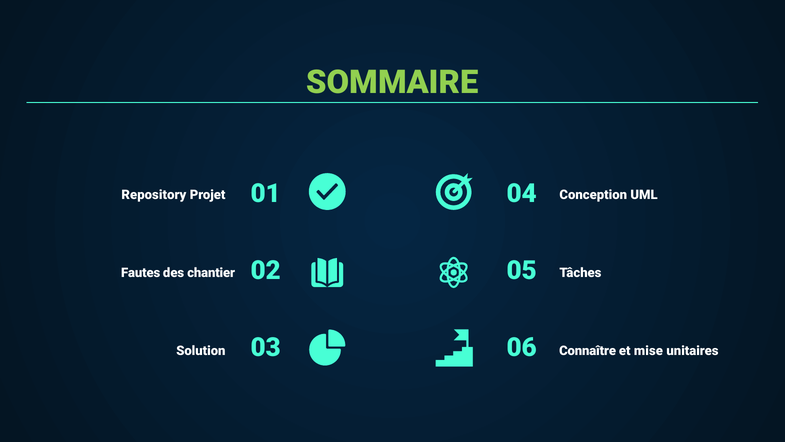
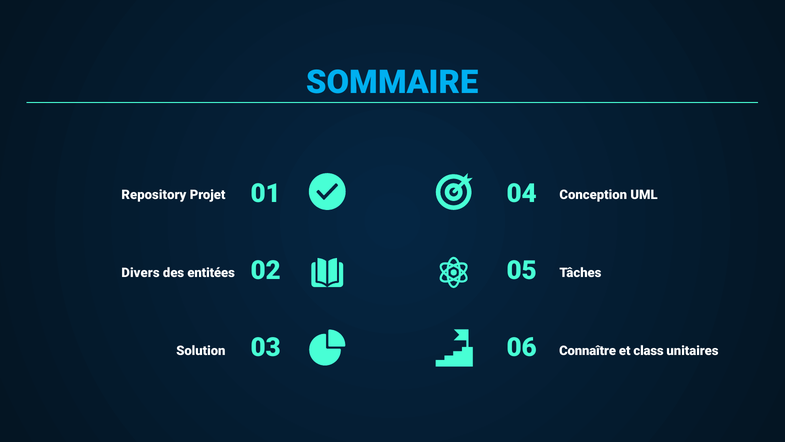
SOMMAIRE colour: light green -> light blue
Fautes: Fautes -> Divers
chantier: chantier -> entitées
mise: mise -> class
